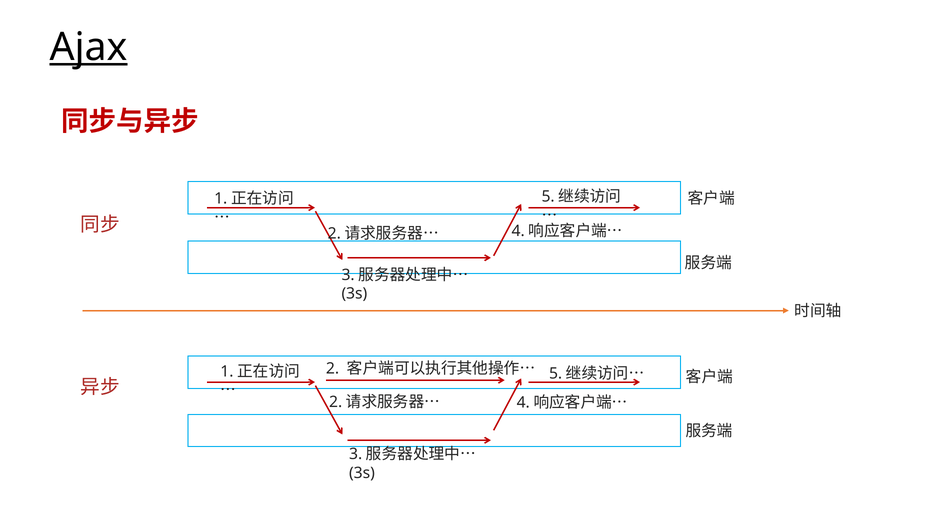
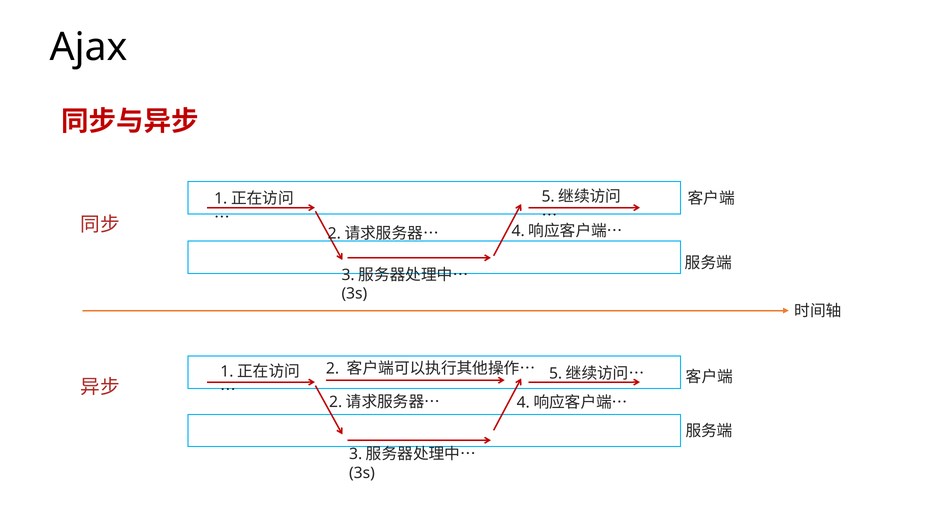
Ajax underline: present -> none
